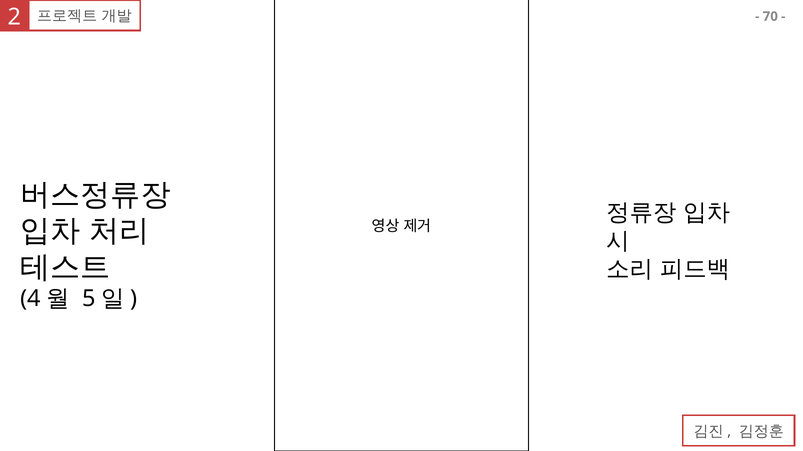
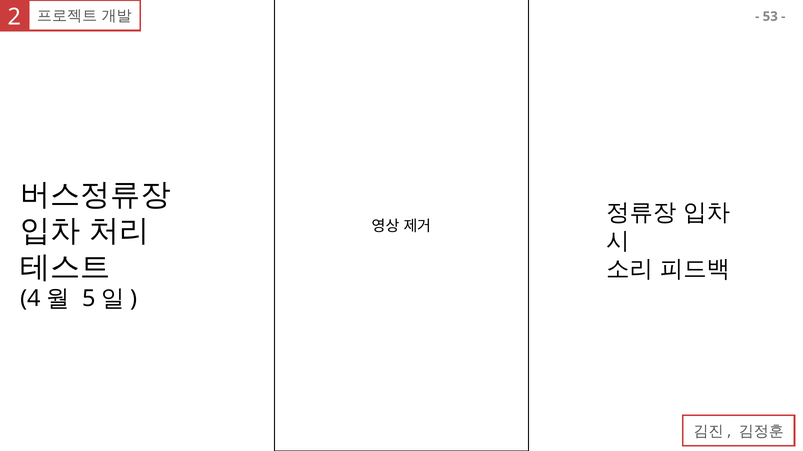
70: 70 -> 53
